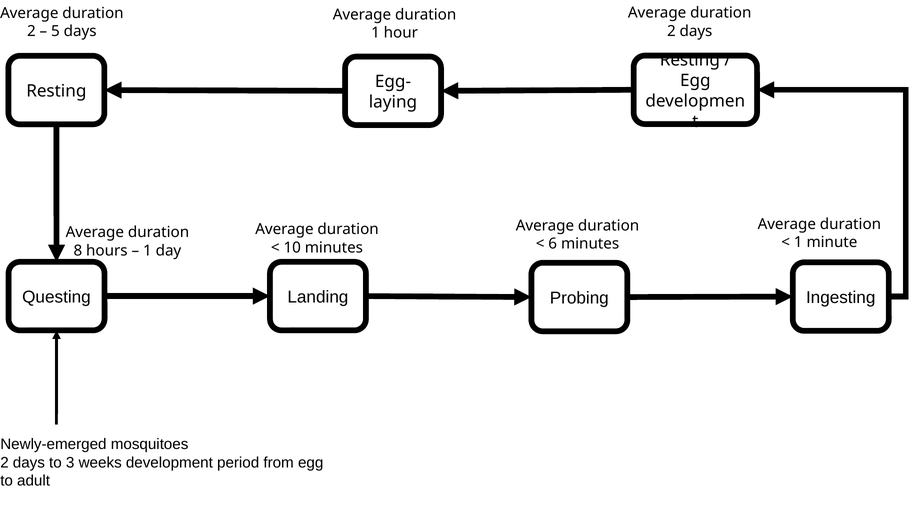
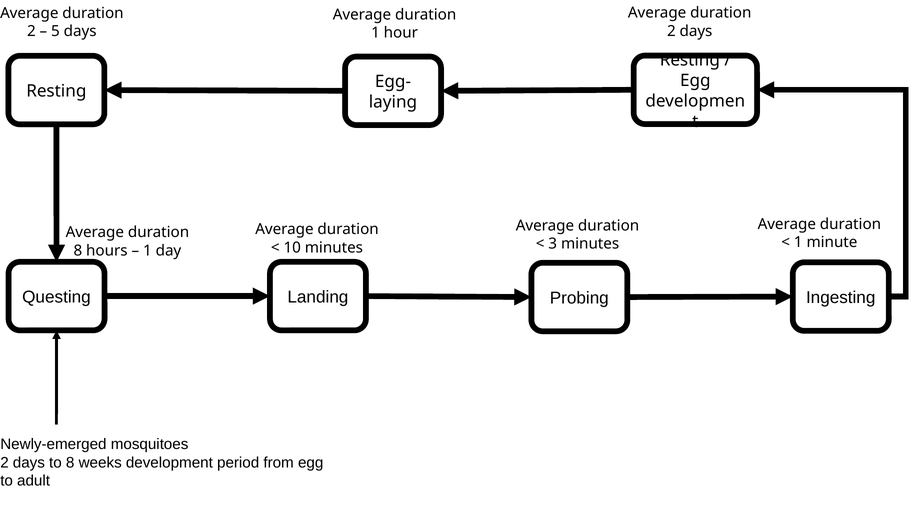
6: 6 -> 3
to 3: 3 -> 8
